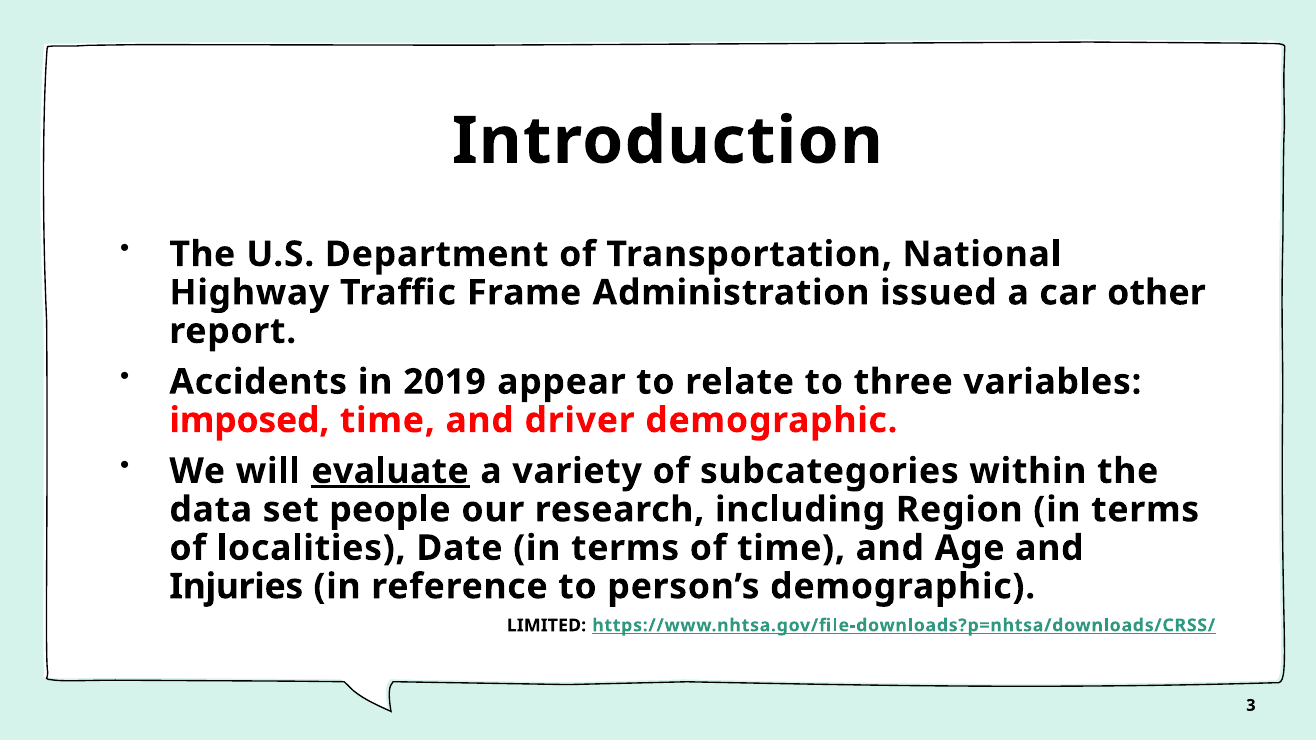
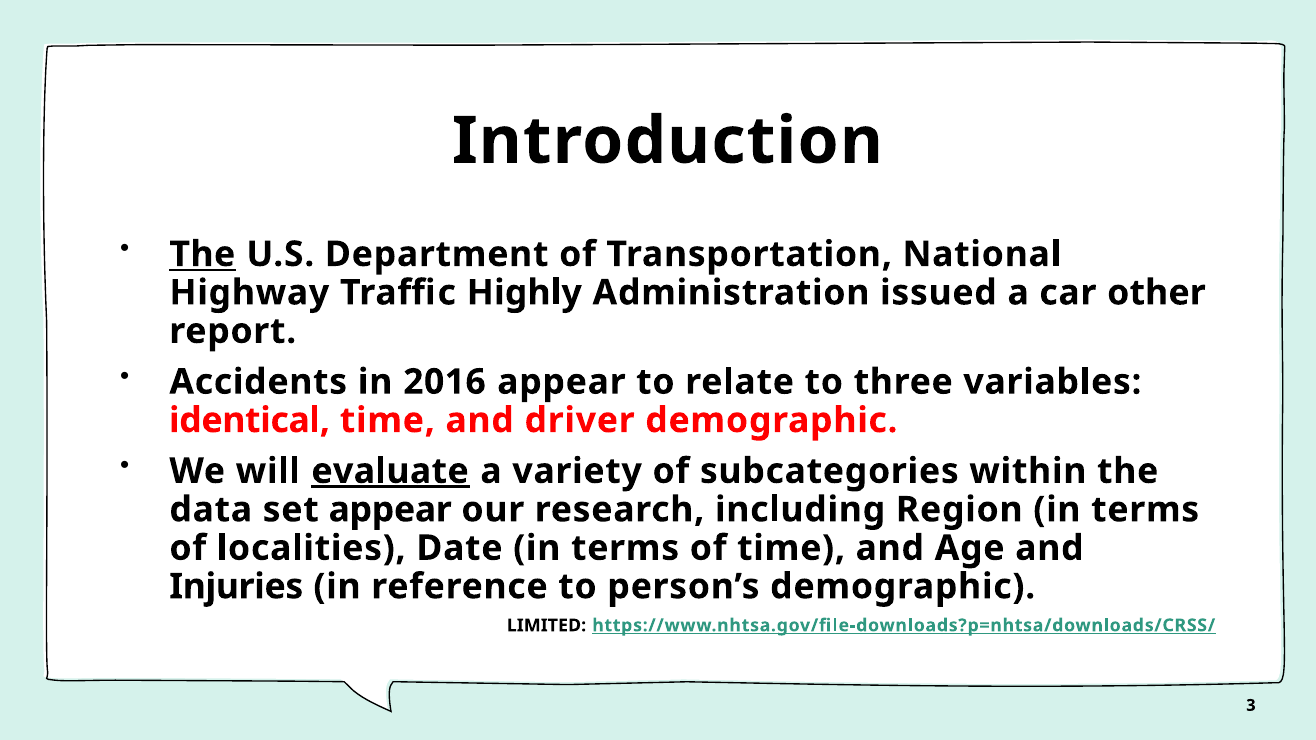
The at (202, 254) underline: none -> present
Frame: Frame -> Highly
2019: 2019 -> 2016
imposed: imposed -> identical
set people: people -> appear
